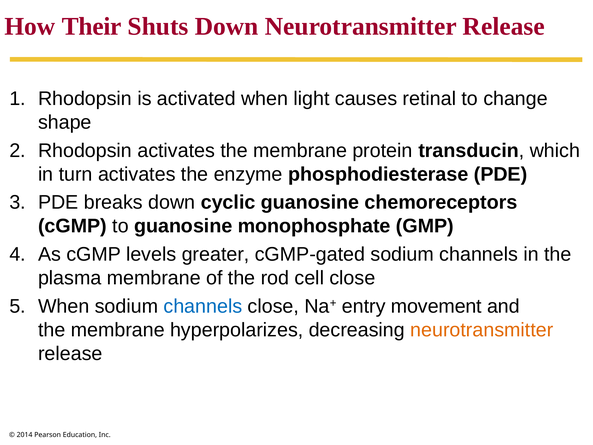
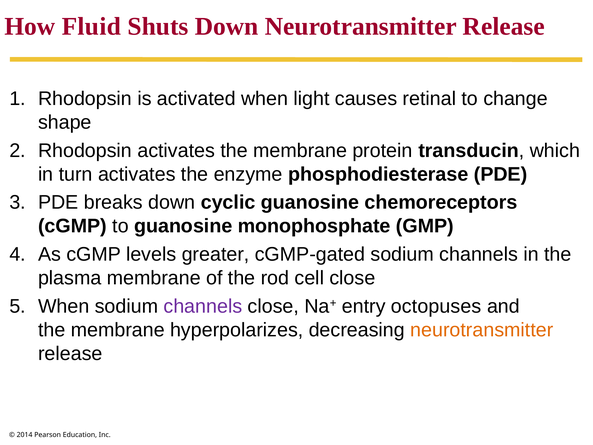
Their: Their -> Fluid
channels at (203, 306) colour: blue -> purple
movement: movement -> octopuses
